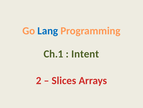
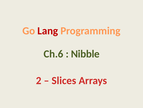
Lang colour: blue -> red
Ch.1: Ch.1 -> Ch.6
Intent: Intent -> Nibble
